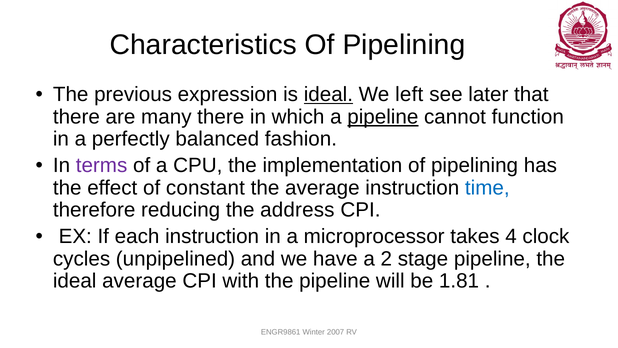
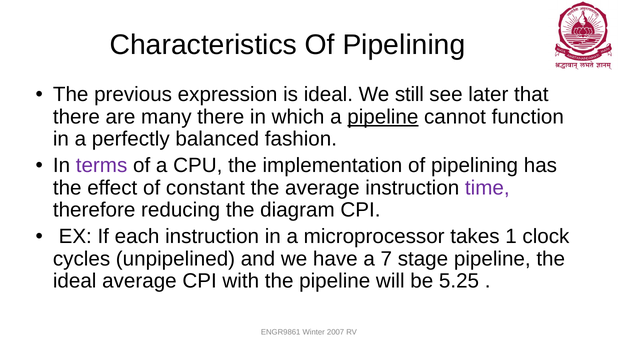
ideal at (328, 94) underline: present -> none
left: left -> still
time colour: blue -> purple
address: address -> diagram
4: 4 -> 1
2: 2 -> 7
1.81: 1.81 -> 5.25
